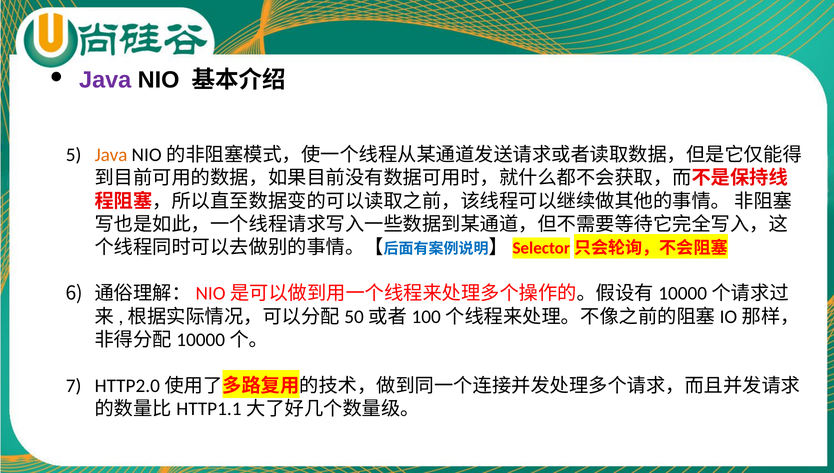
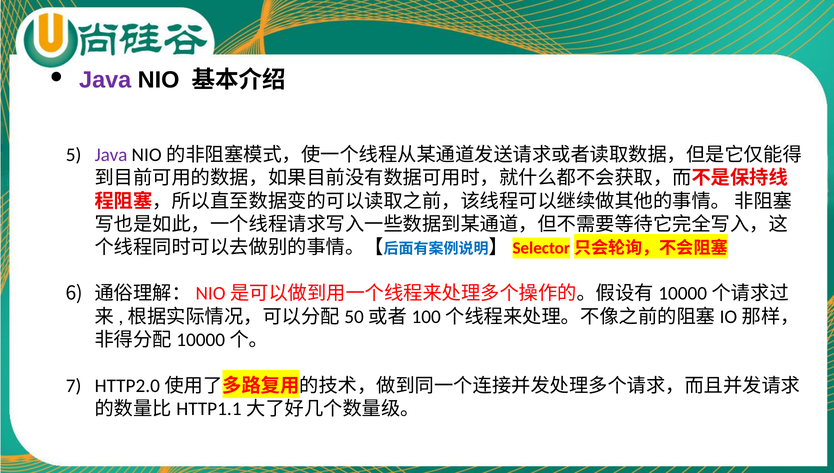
Java at (111, 155) colour: orange -> purple
